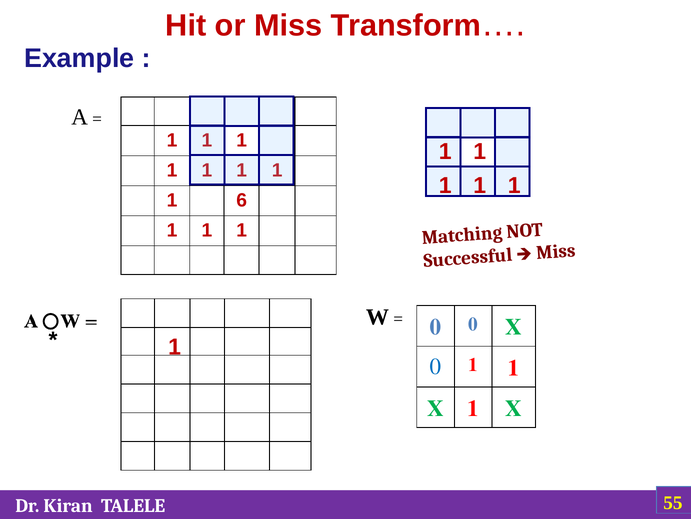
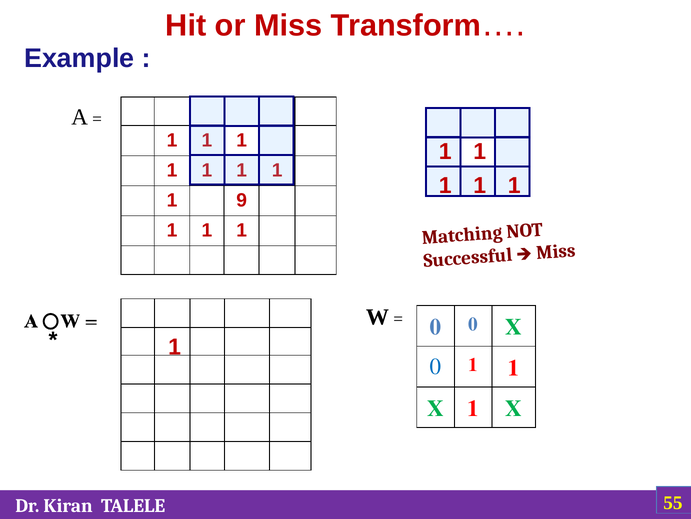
6: 6 -> 9
